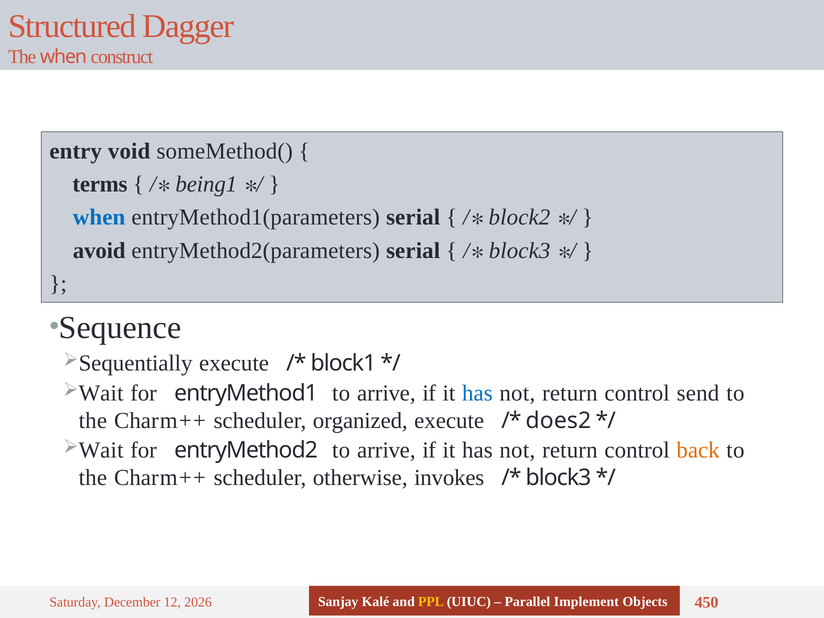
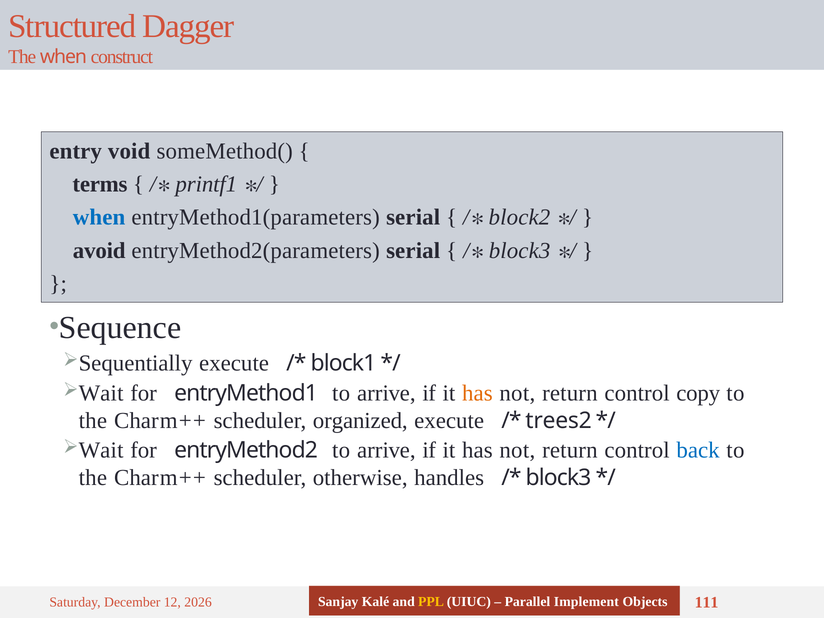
being1: being1 -> printf1
has at (477, 393) colour: blue -> orange
send: send -> copy
does2: does2 -> trees2
back colour: orange -> blue
invokes: invokes -> handles
450: 450 -> 111
